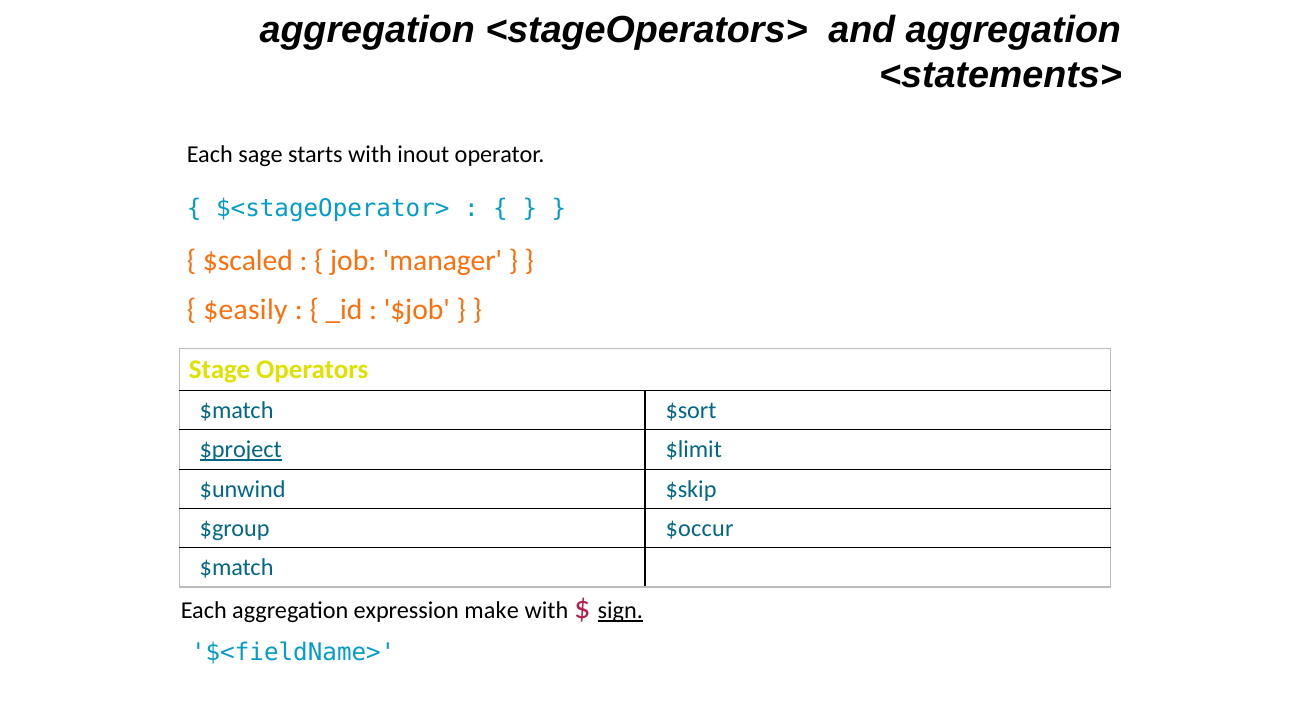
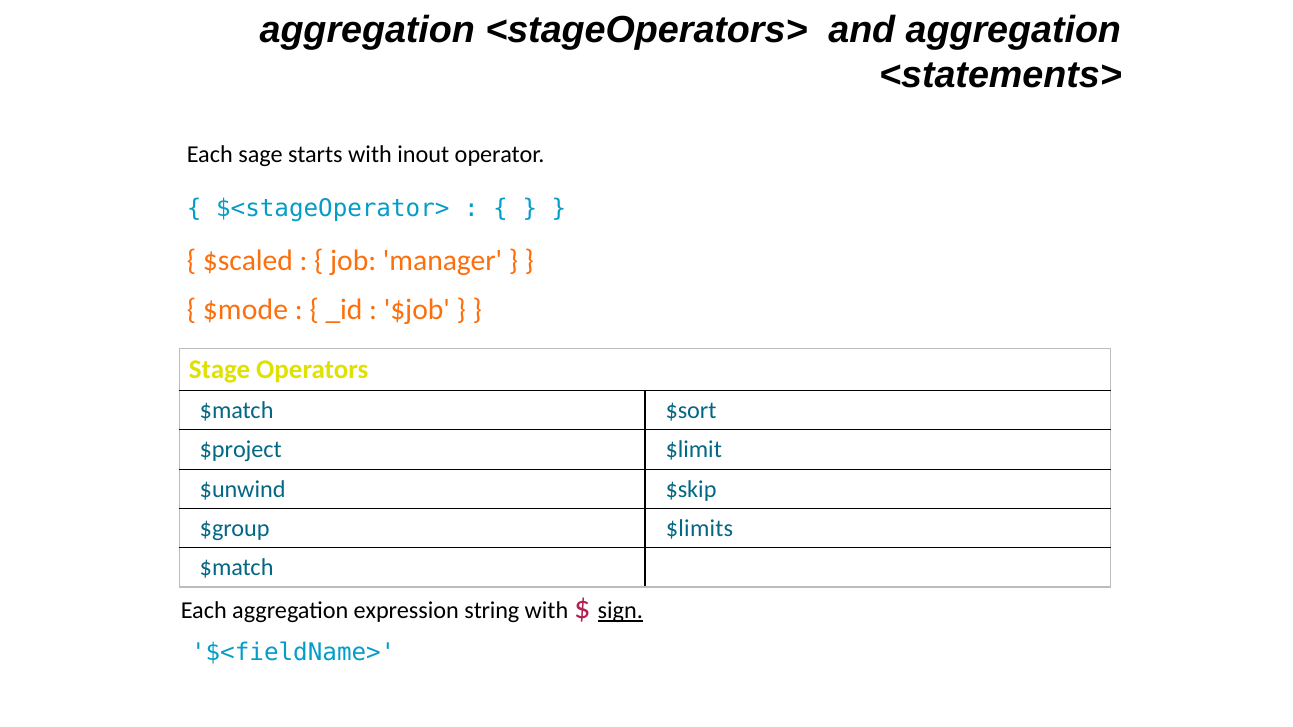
$easily: $easily -> $mode
$project underline: present -> none
$occur: $occur -> $limits
make: make -> string
